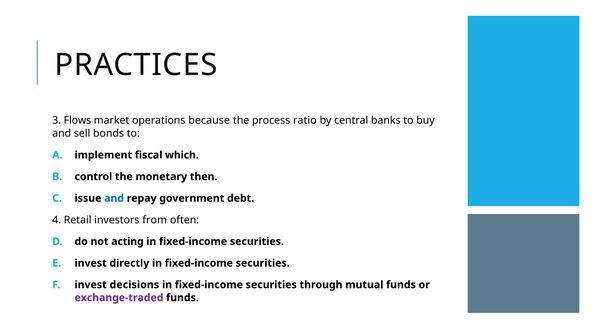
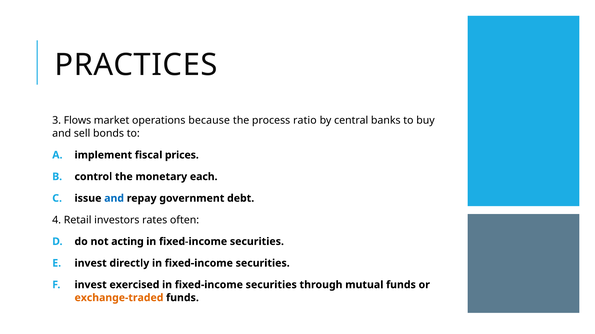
which: which -> prices
then: then -> each
from: from -> rates
decisions: decisions -> exercised
exchange-traded colour: purple -> orange
